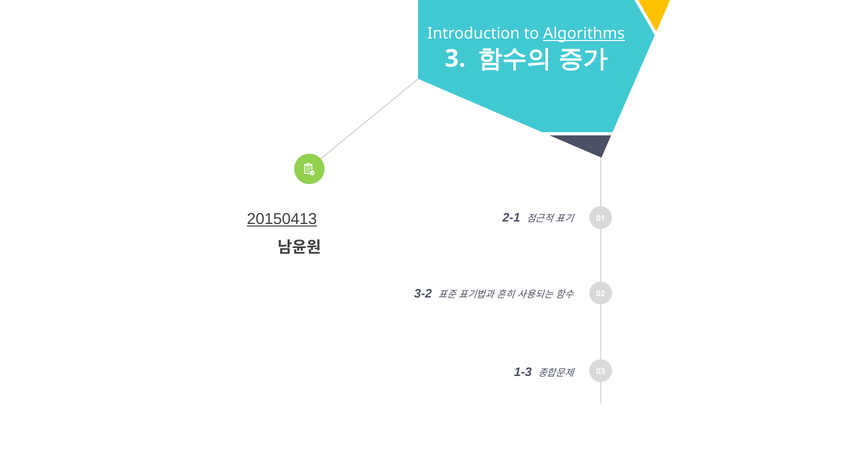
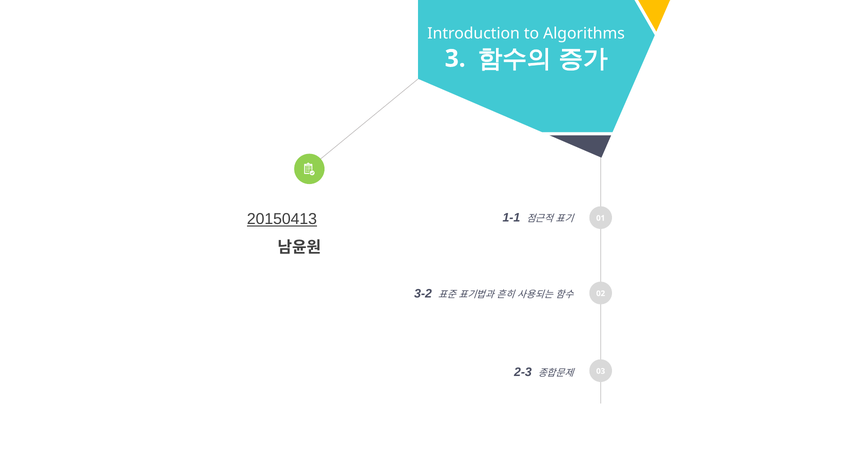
Algorithms underline: present -> none
2-1: 2-1 -> 1-1
1-3: 1-3 -> 2-3
